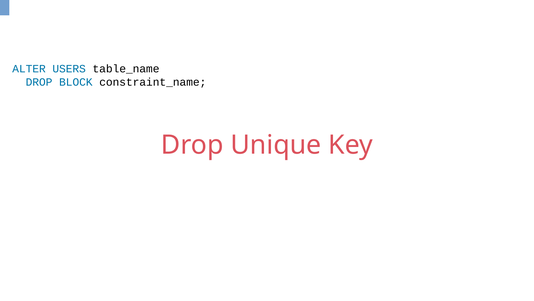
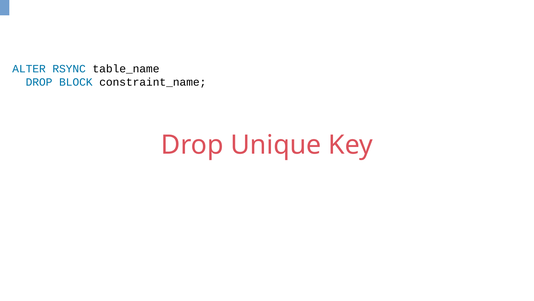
USERS: USERS -> RSYNC
